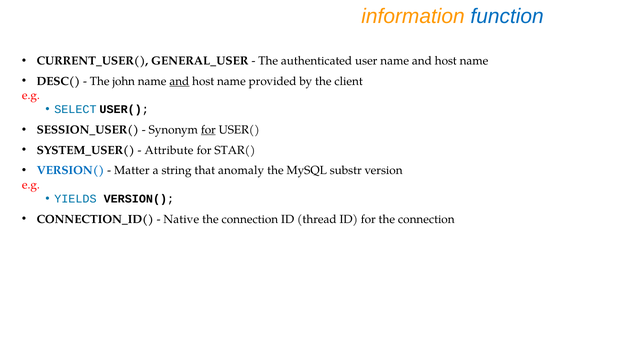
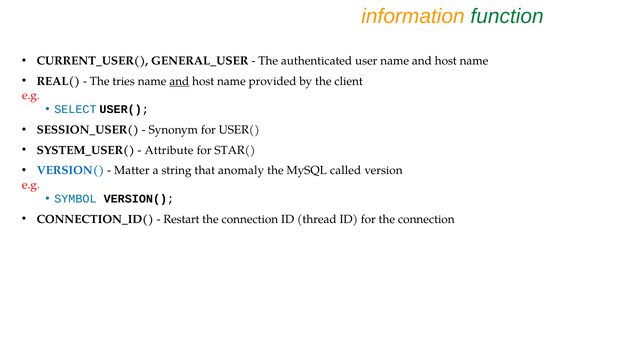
function colour: blue -> green
DESC(: DESC( -> REAL(
john: john -> tries
for at (208, 130) underline: present -> none
substr: substr -> called
YIELDS: YIELDS -> SYMBOL
Native: Native -> Restart
